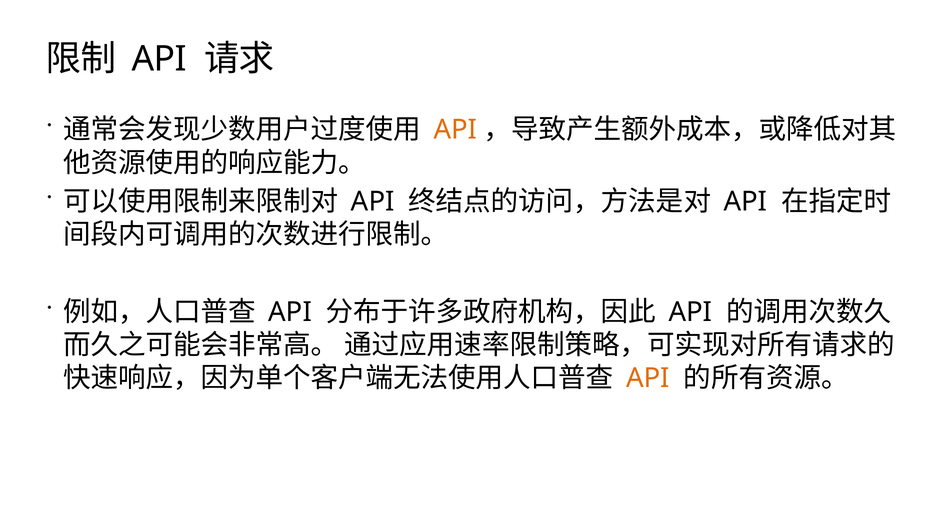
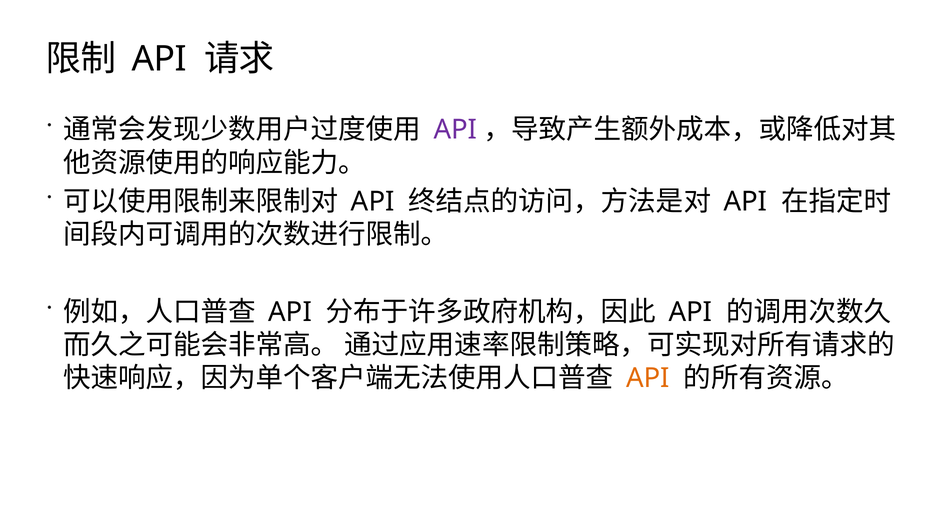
API at (455, 130) colour: orange -> purple
